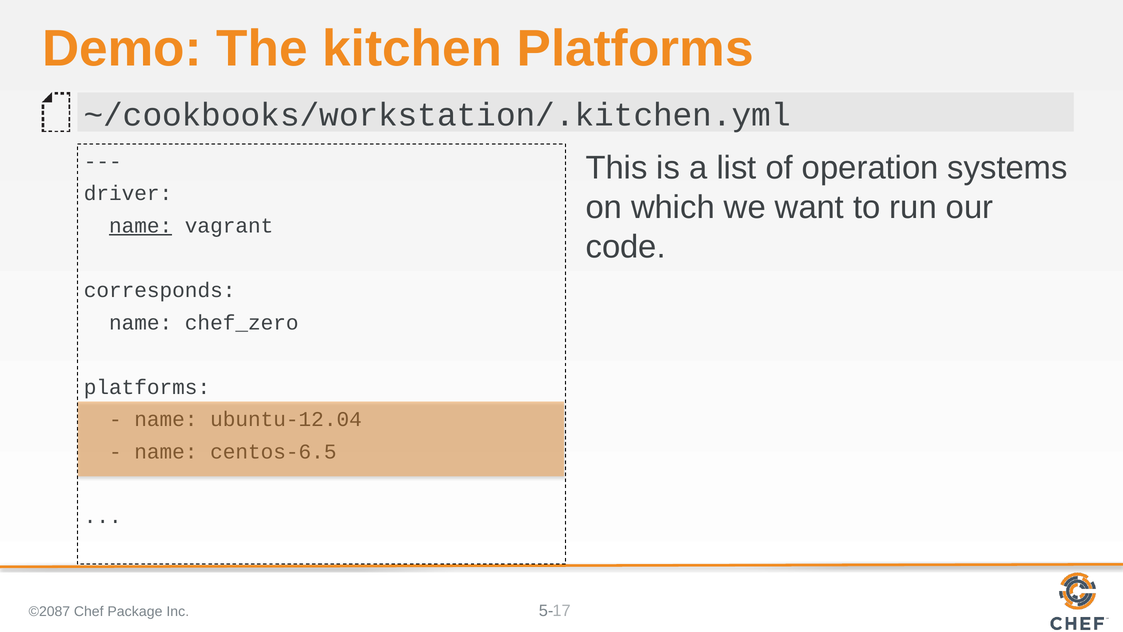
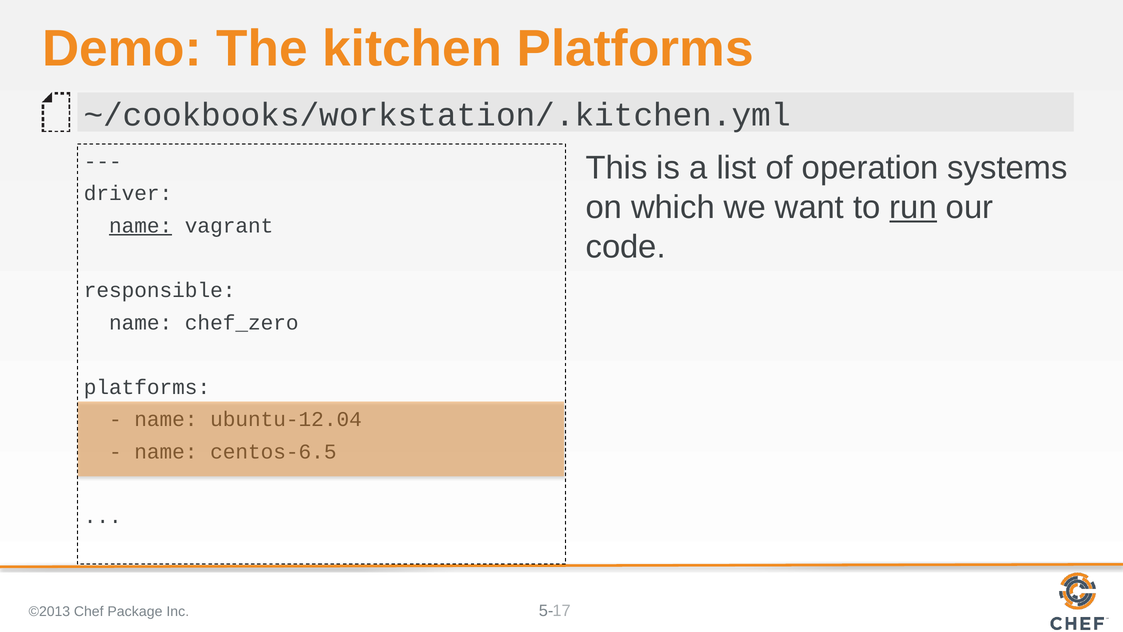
run underline: none -> present
corresponds: corresponds -> responsible
©2087: ©2087 -> ©2013
